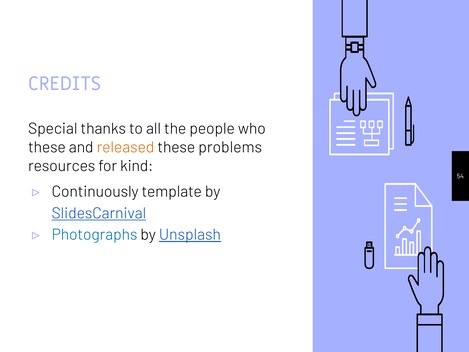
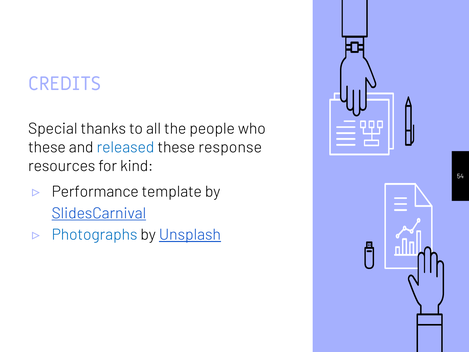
released colour: orange -> blue
problems: problems -> response
Continuously: Continuously -> Performance
